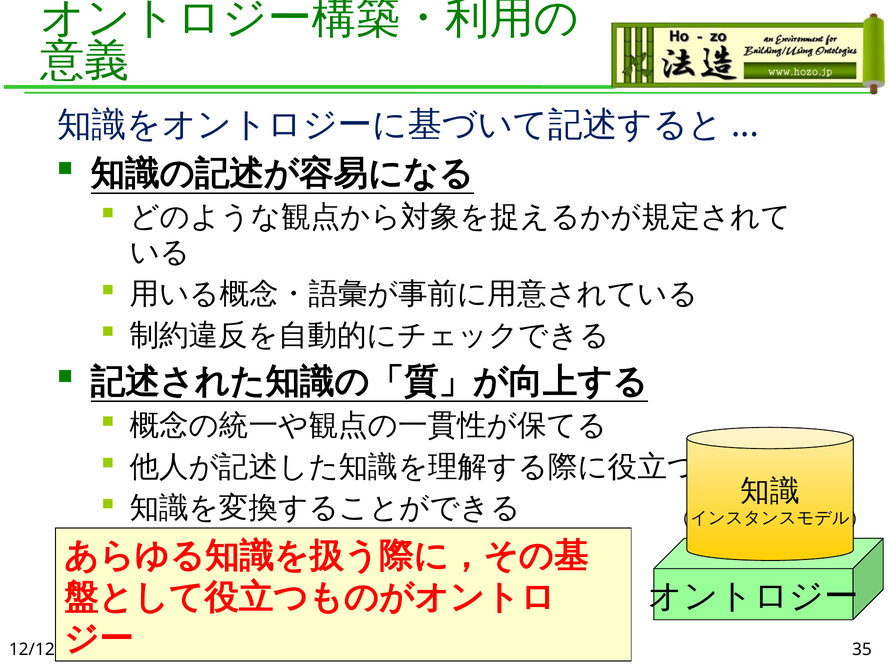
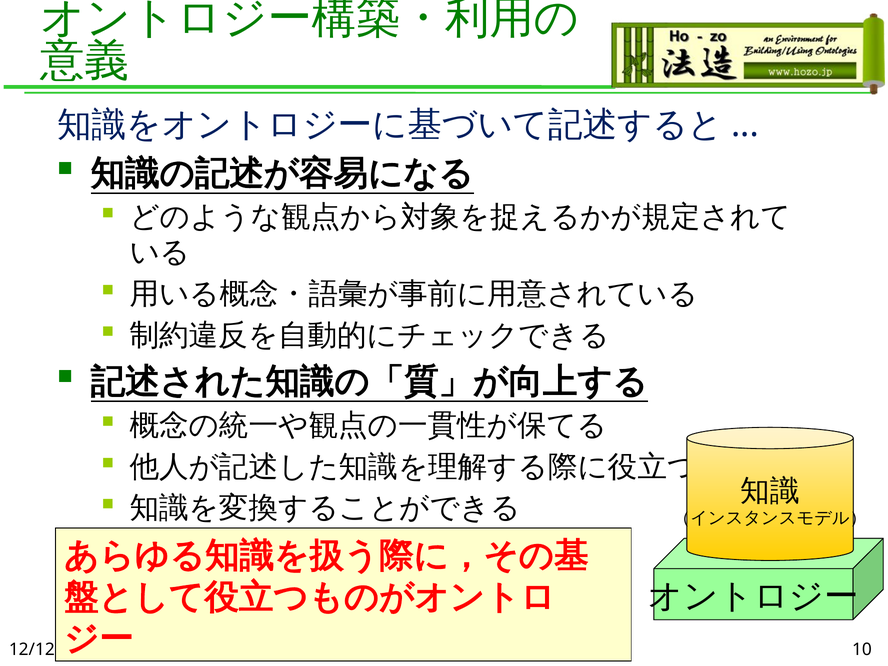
35: 35 -> 10
